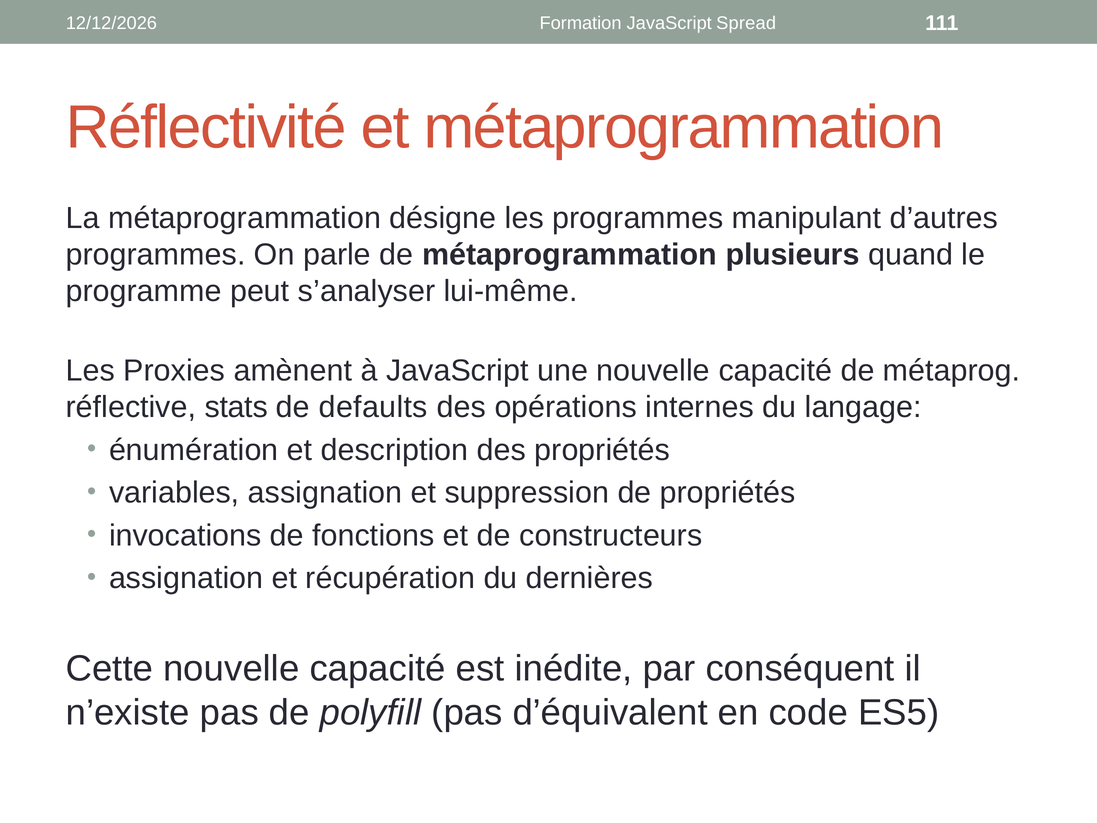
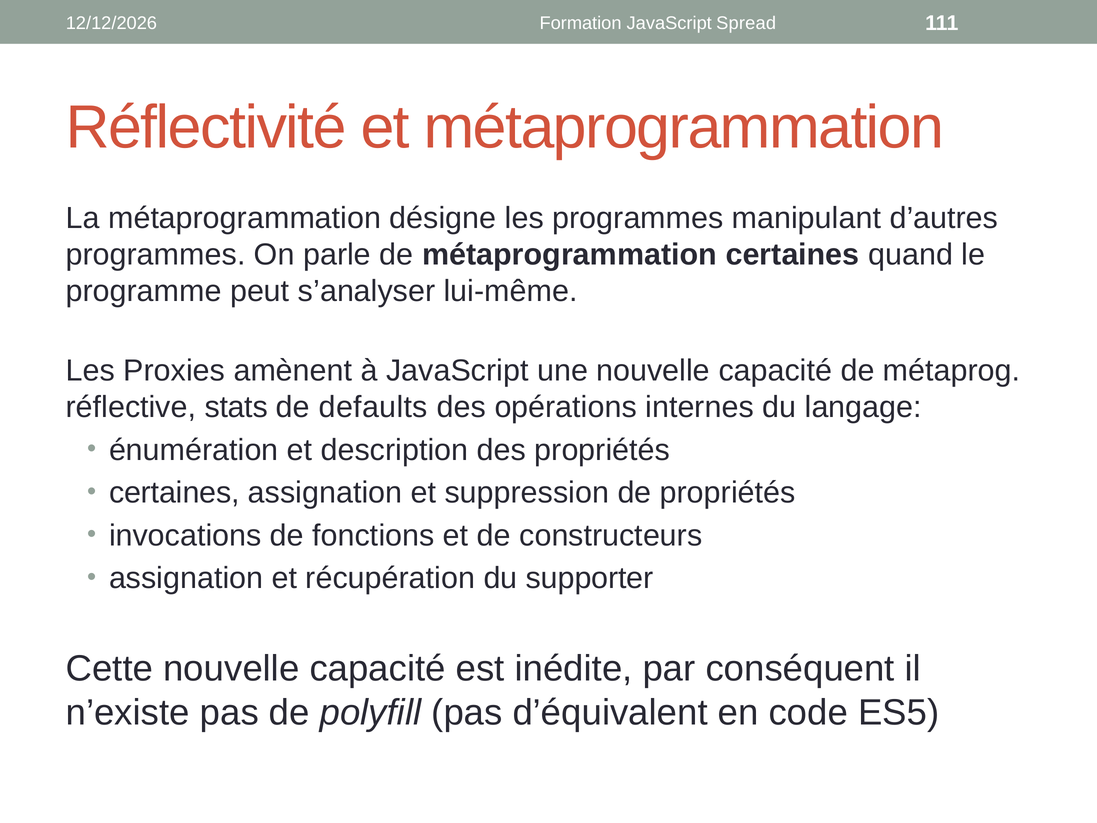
métaprogrammation plusieurs: plusieurs -> certaines
variables at (174, 493): variables -> certaines
dernières: dernières -> supporter
